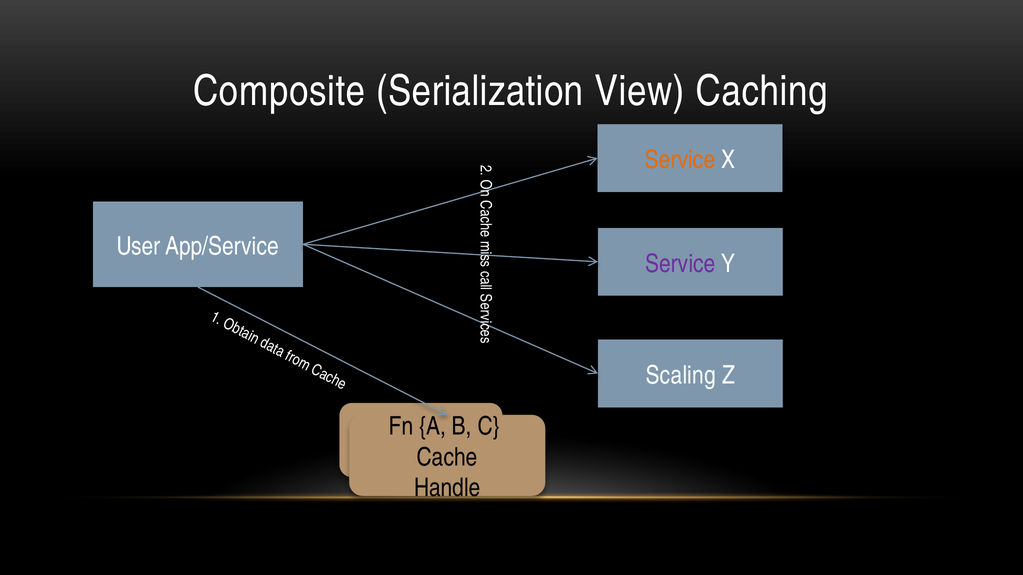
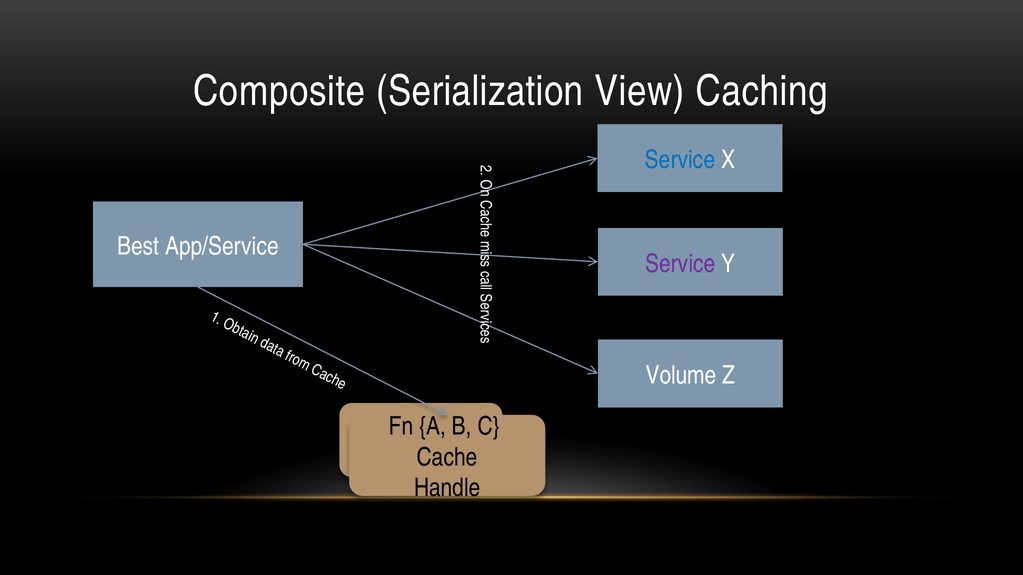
Service at (680, 160) colour: orange -> blue
User: User -> Best
Scaling: Scaling -> Volume
